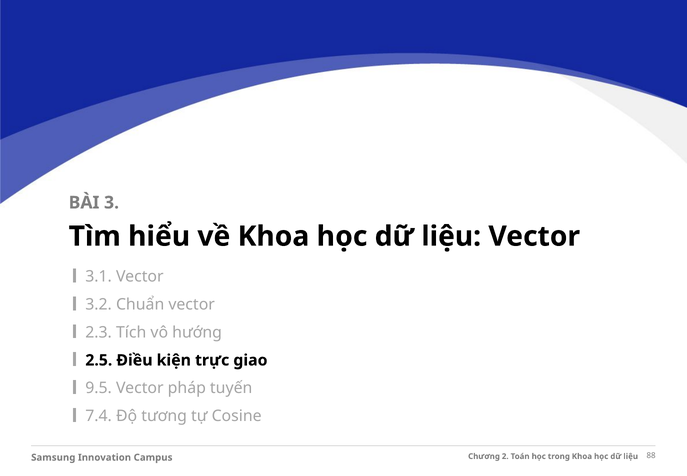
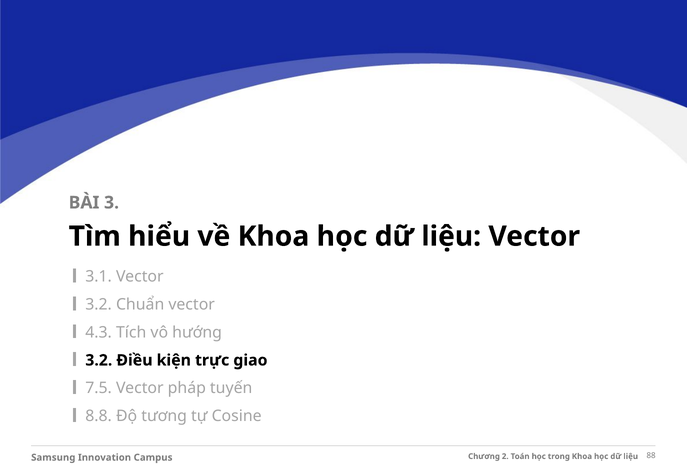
2.3: 2.3 -> 4.3
2.5 at (99, 360): 2.5 -> 3.2
9.5: 9.5 -> 7.5
7.4: 7.4 -> 8.8
